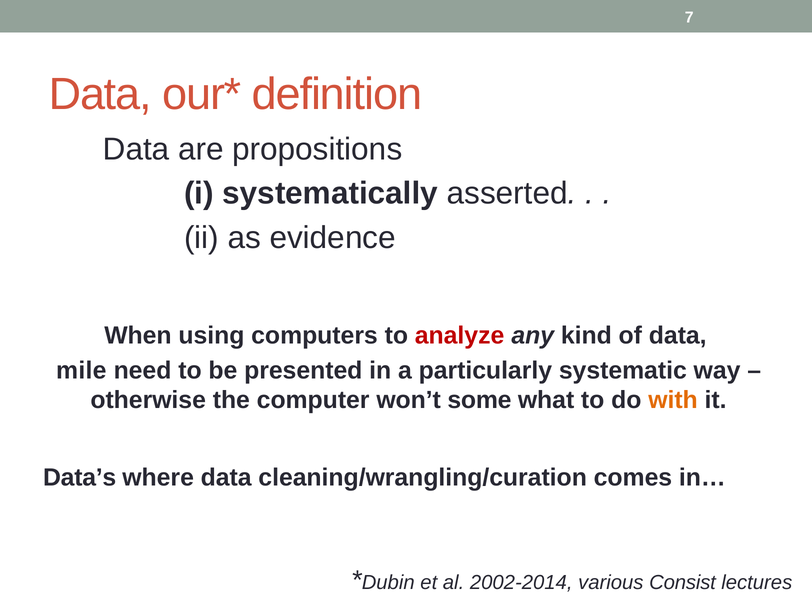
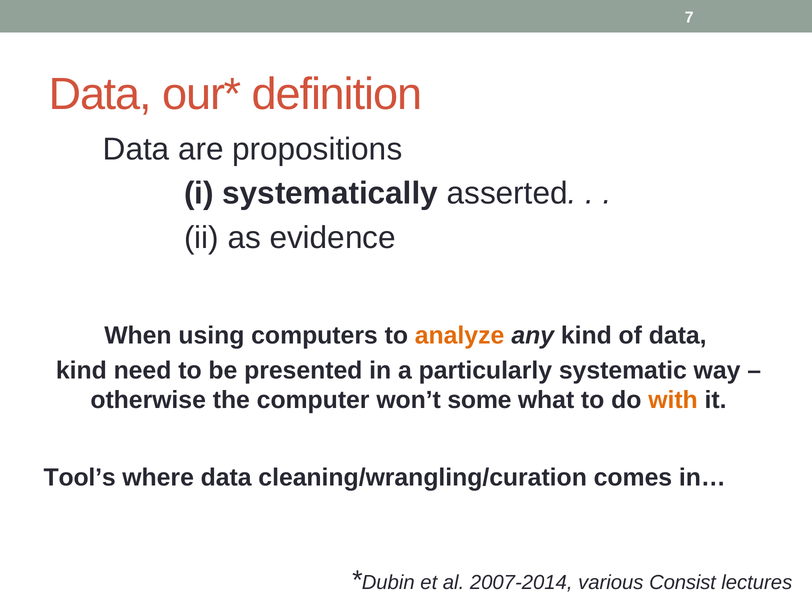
analyze colour: red -> orange
mile at (81, 370): mile -> kind
Data’s: Data’s -> Tool’s
2002-2014: 2002-2014 -> 2007-2014
